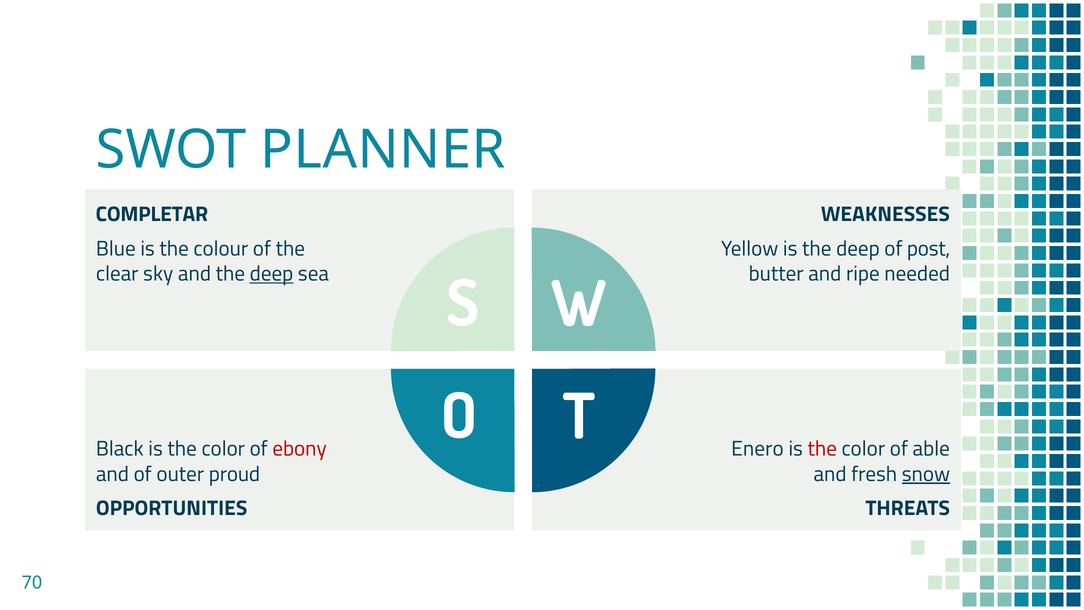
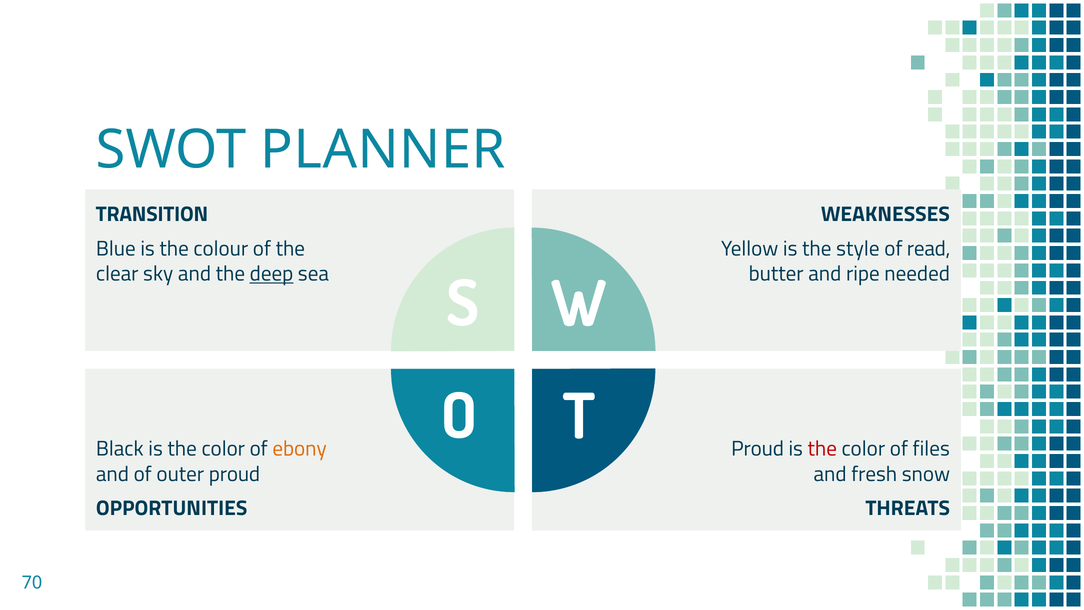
COMPLETAR: COMPLETAR -> TRANSITION
is the deep: deep -> style
post: post -> read
ebony colour: red -> orange
Enero at (757, 449): Enero -> Proud
able: able -> files
snow underline: present -> none
